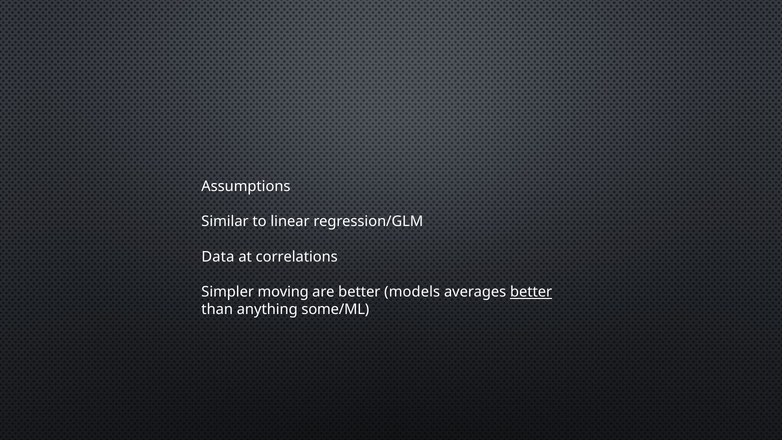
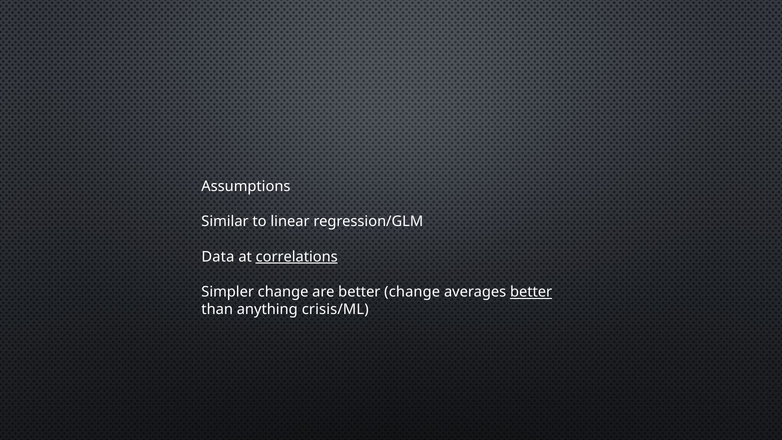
correlations underline: none -> present
Simpler moving: moving -> change
better models: models -> change
some/ML: some/ML -> crisis/ML
